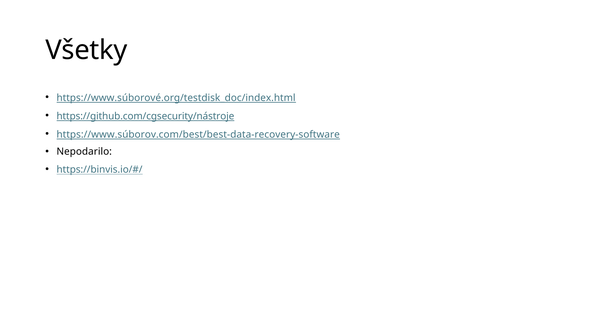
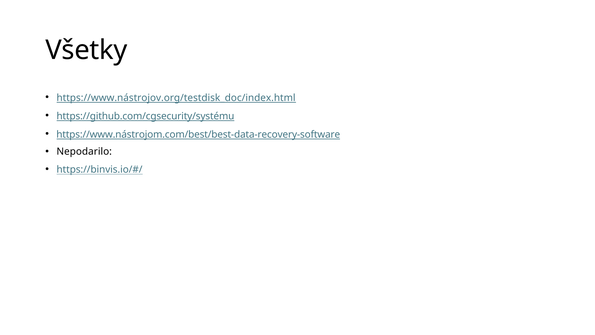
https://www.súborové.org/testdisk_doc/index.html: https://www.súborové.org/testdisk_doc/index.html -> https://www.nástrojov.org/testdisk_doc/index.html
https://github.com/cgsecurity/nástroje: https://github.com/cgsecurity/nástroje -> https://github.com/cgsecurity/systému
https://www.súborov.com/best/best-data-recovery-software: https://www.súborov.com/best/best-data-recovery-software -> https://www.nástrojom.com/best/best-data-recovery-software
